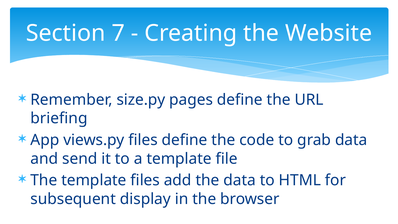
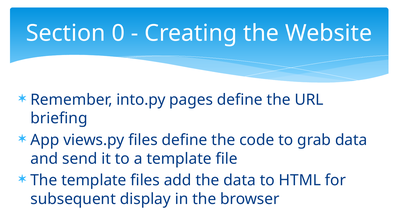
7: 7 -> 0
size.py: size.py -> into.py
